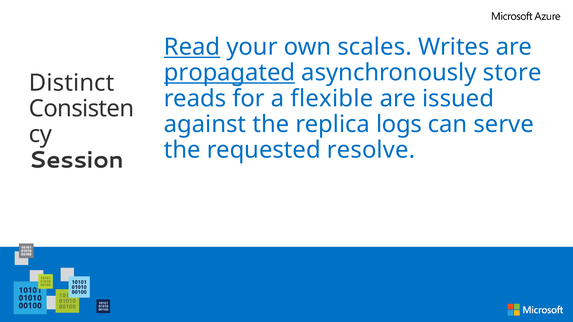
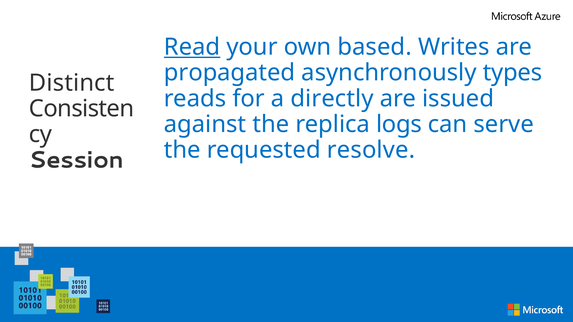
scales: scales -> based
propagated underline: present -> none
store: store -> types
flexible: flexible -> directly
